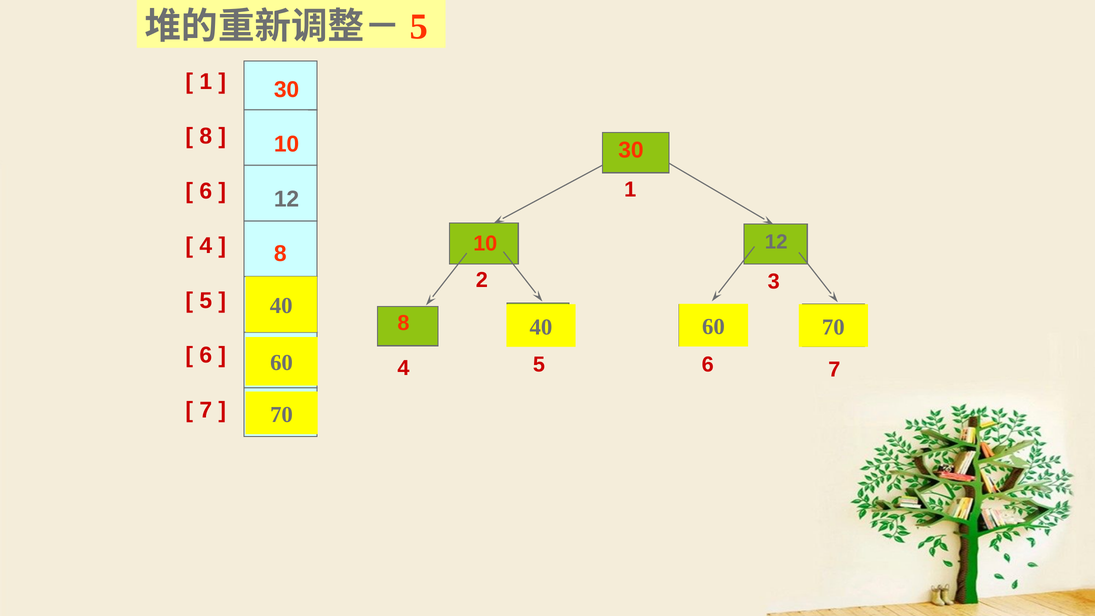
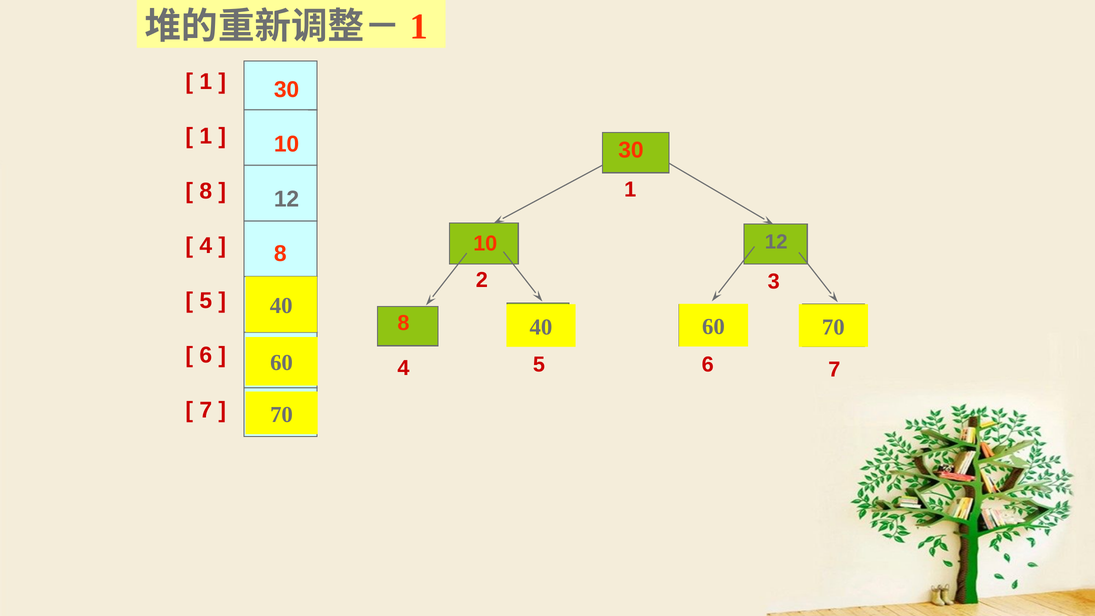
5 at (419, 26): 5 -> 1
8 at (206, 136): 8 -> 1
6 at (206, 191): 6 -> 8
